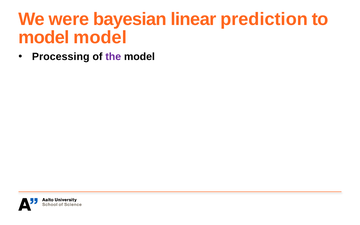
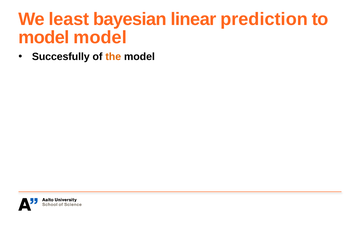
were: were -> least
Processing: Processing -> Succesfully
the colour: purple -> orange
